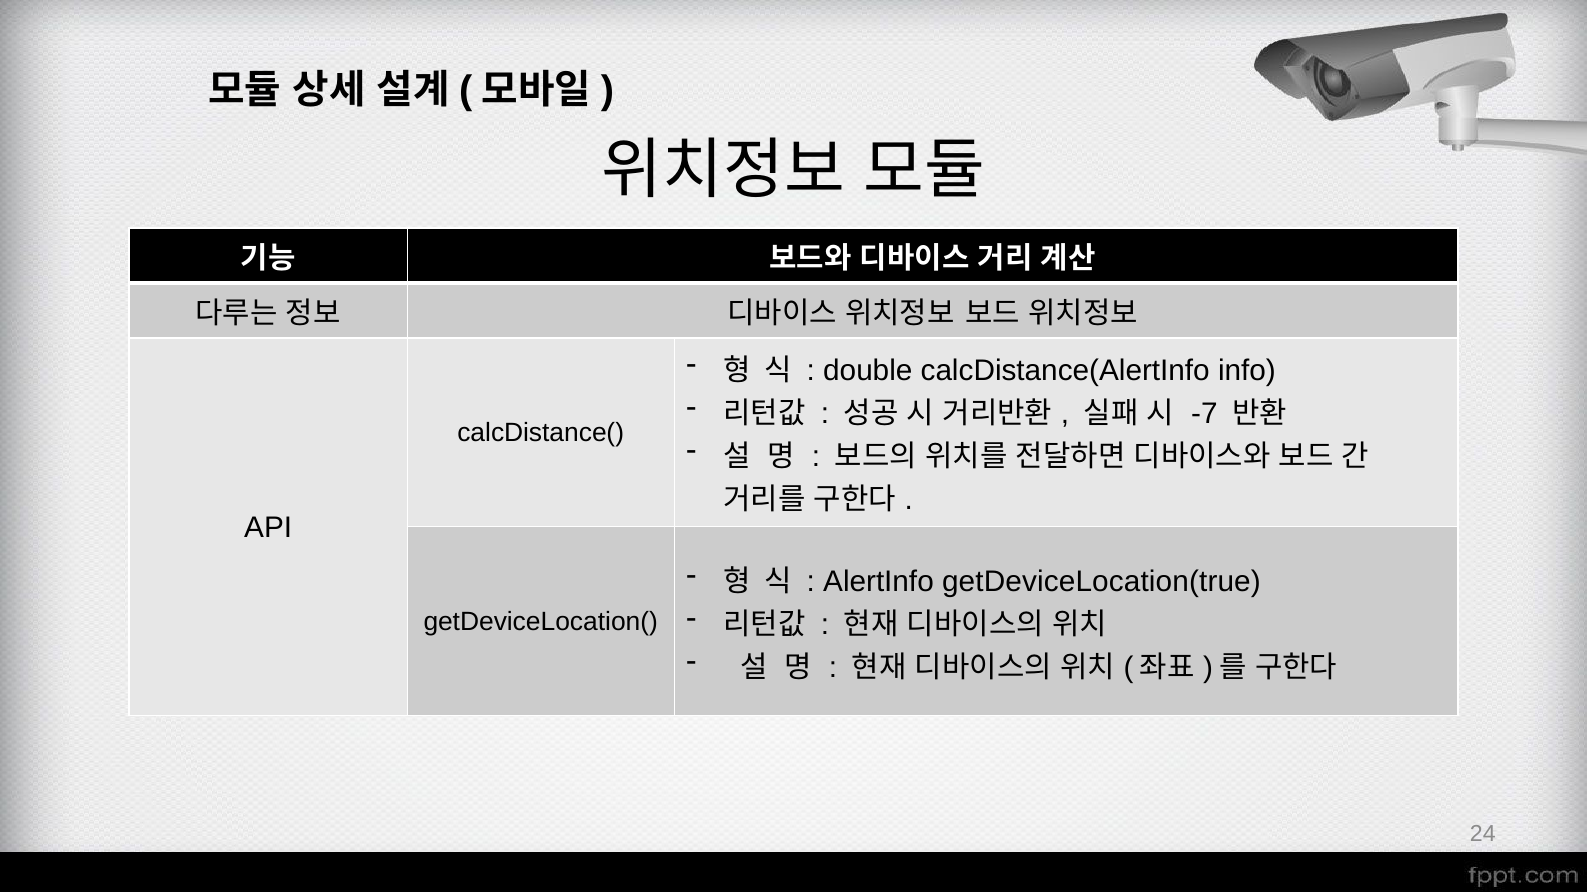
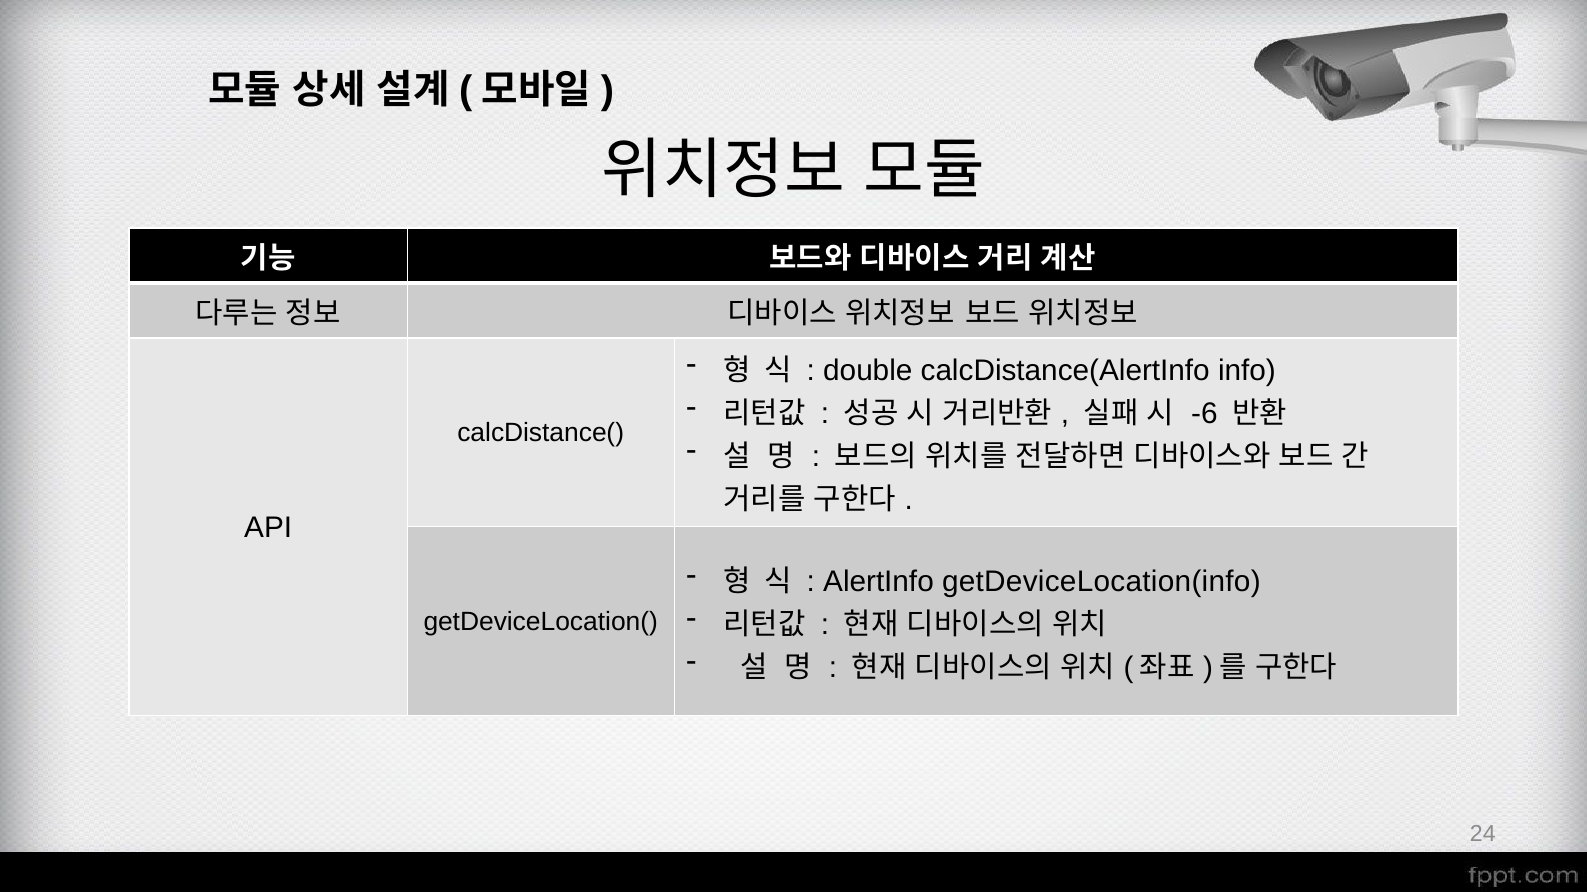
-7: -7 -> -6
getDeviceLocation(true: getDeviceLocation(true -> getDeviceLocation(info
